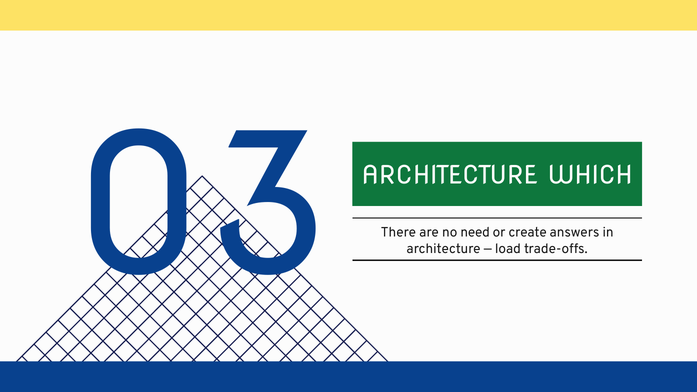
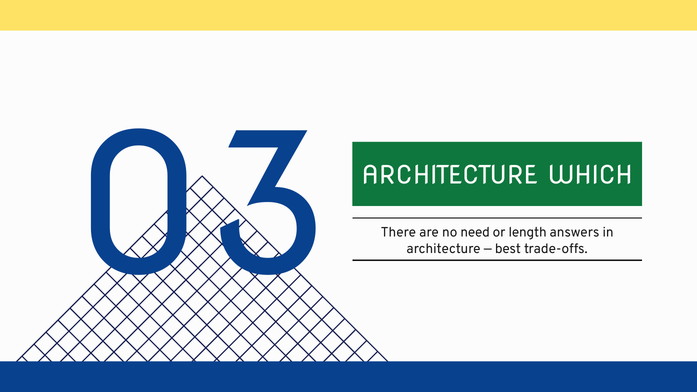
create: create -> length
load: load -> best
